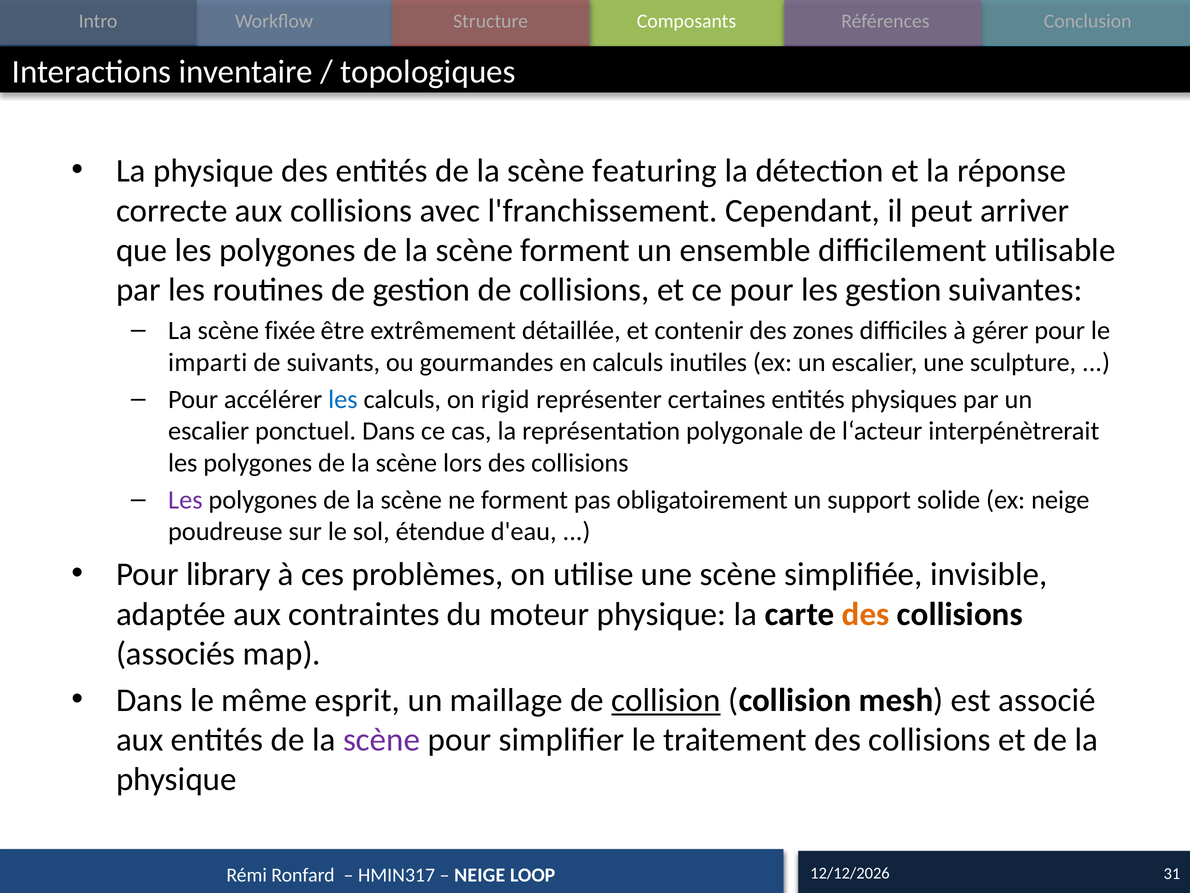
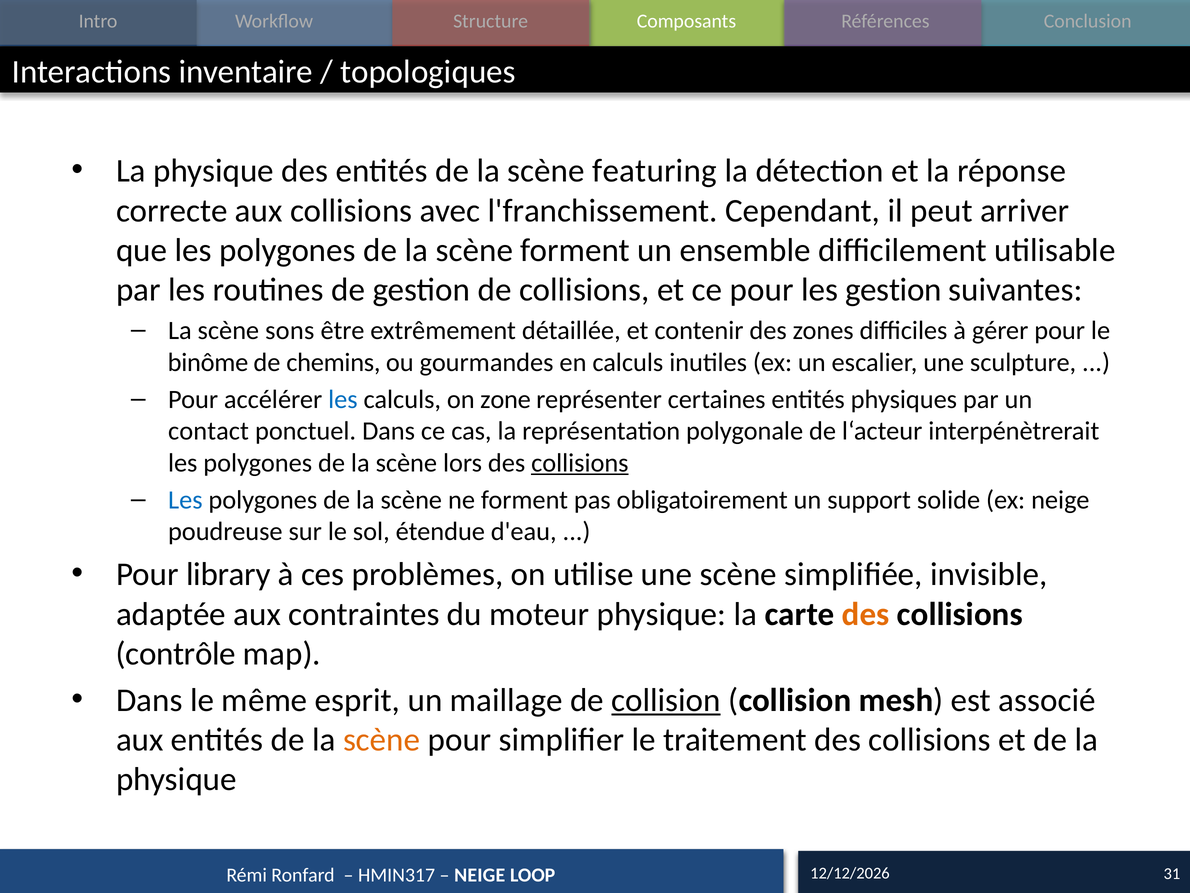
fixée: fixée -> sons
imparti: imparti -> binôme
suivants: suivants -> chemins
rigid: rigid -> zone
escalier at (209, 431): escalier -> contact
collisions at (580, 463) underline: none -> present
Les at (185, 500) colour: purple -> blue
associés: associés -> contrôle
scène at (382, 739) colour: purple -> orange
